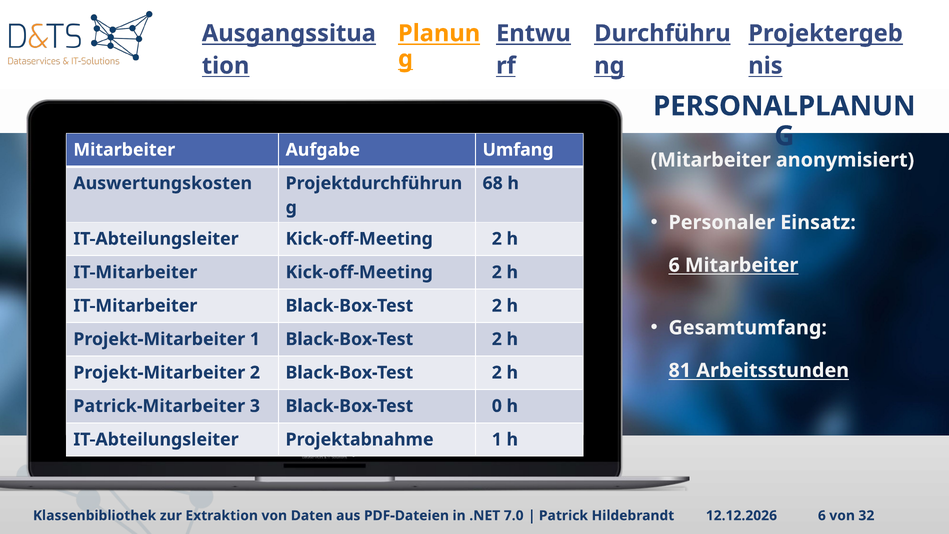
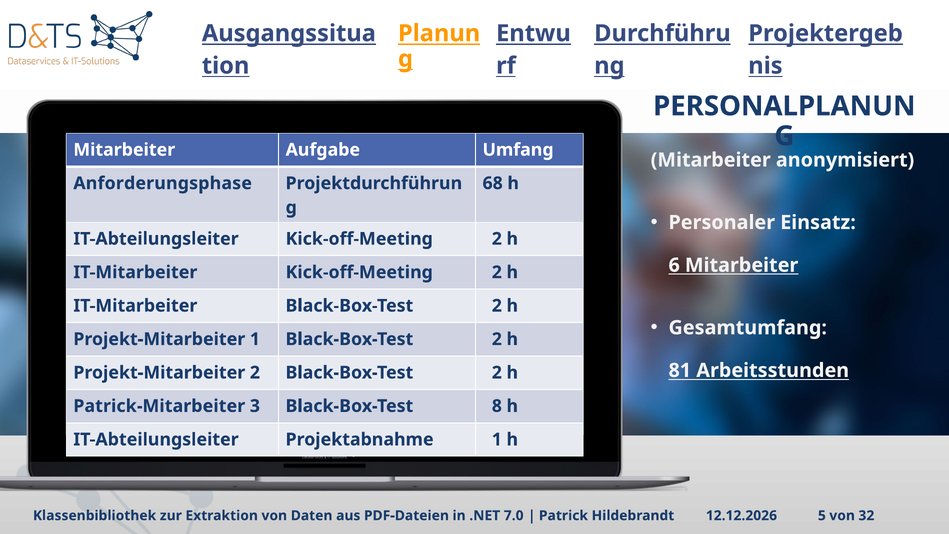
Auswertungskosten: Auswertungskosten -> Anforderungsphase
0: 0 -> 8
Hildebrandt 6: 6 -> 5
